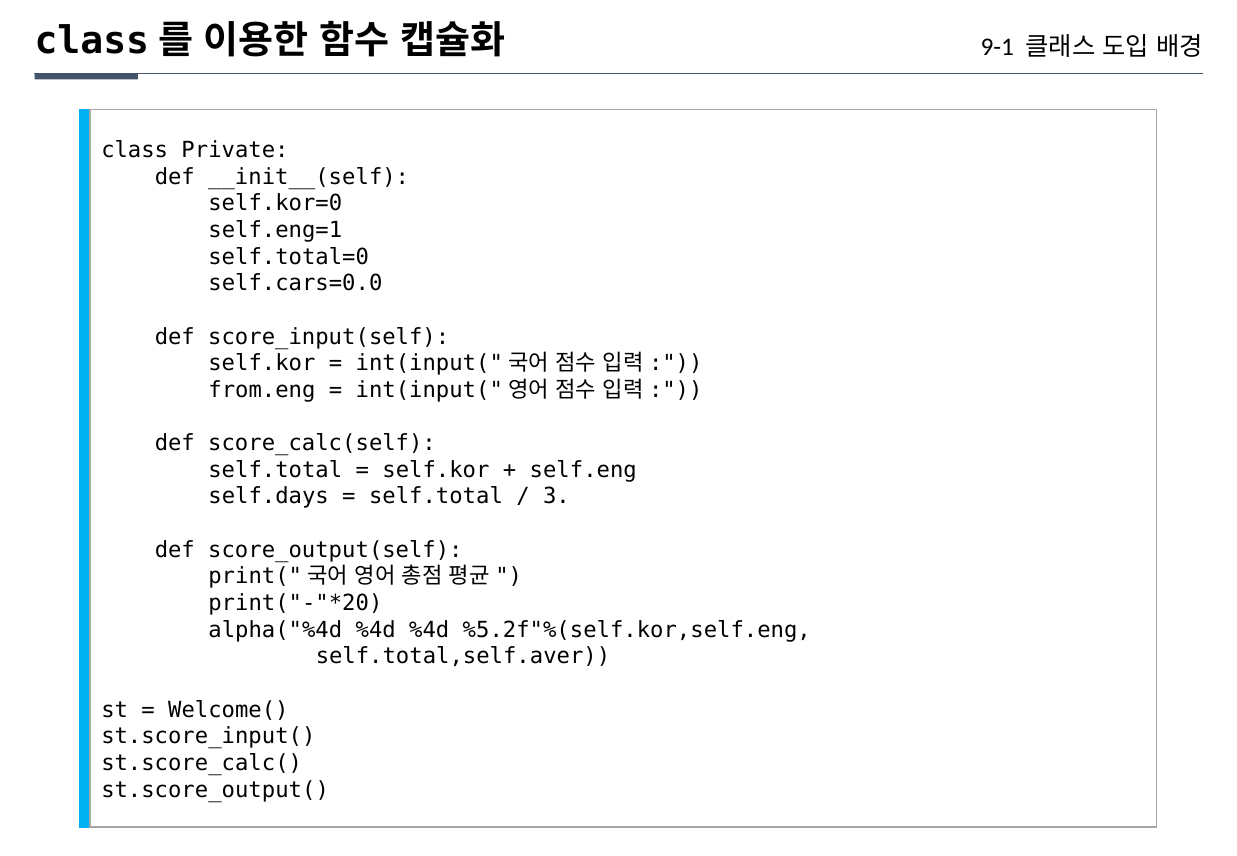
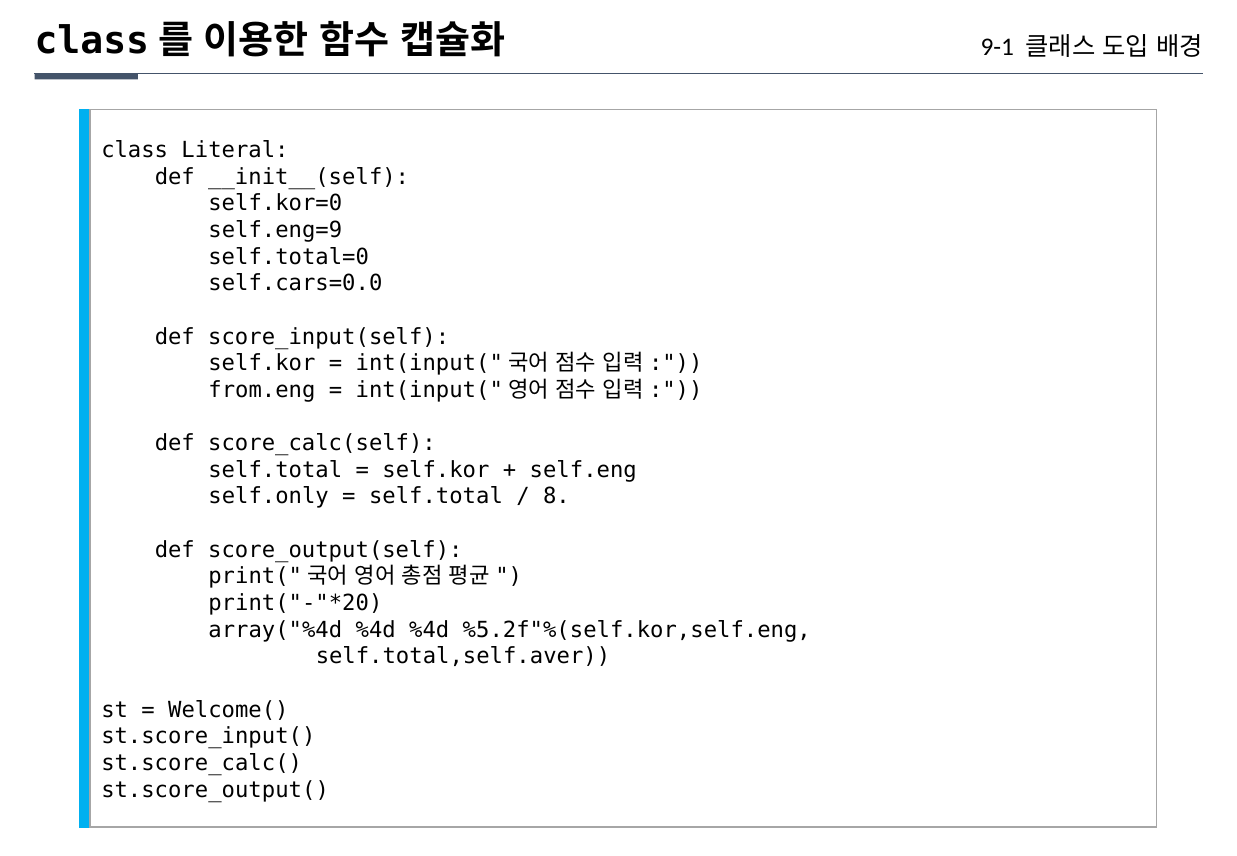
Private: Private -> Literal
self.eng=1: self.eng=1 -> self.eng=9
self.days: self.days -> self.only
3: 3 -> 8
alpha("%4d: alpha("%4d -> array("%4d
